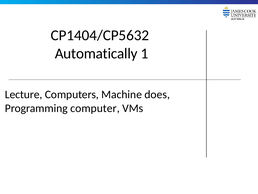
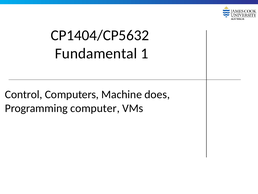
Automatically: Automatically -> Fundamental
Lecture: Lecture -> Control
